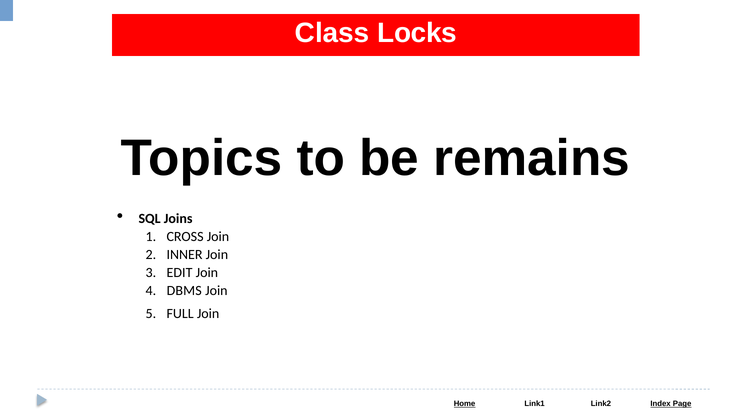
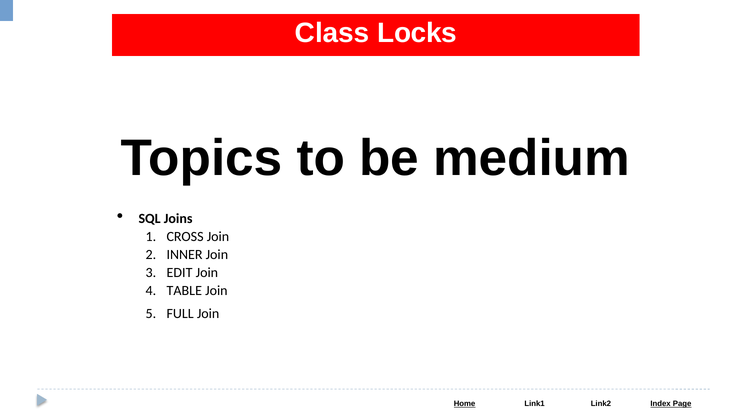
remains: remains -> medium
DBMS: DBMS -> TABLE
